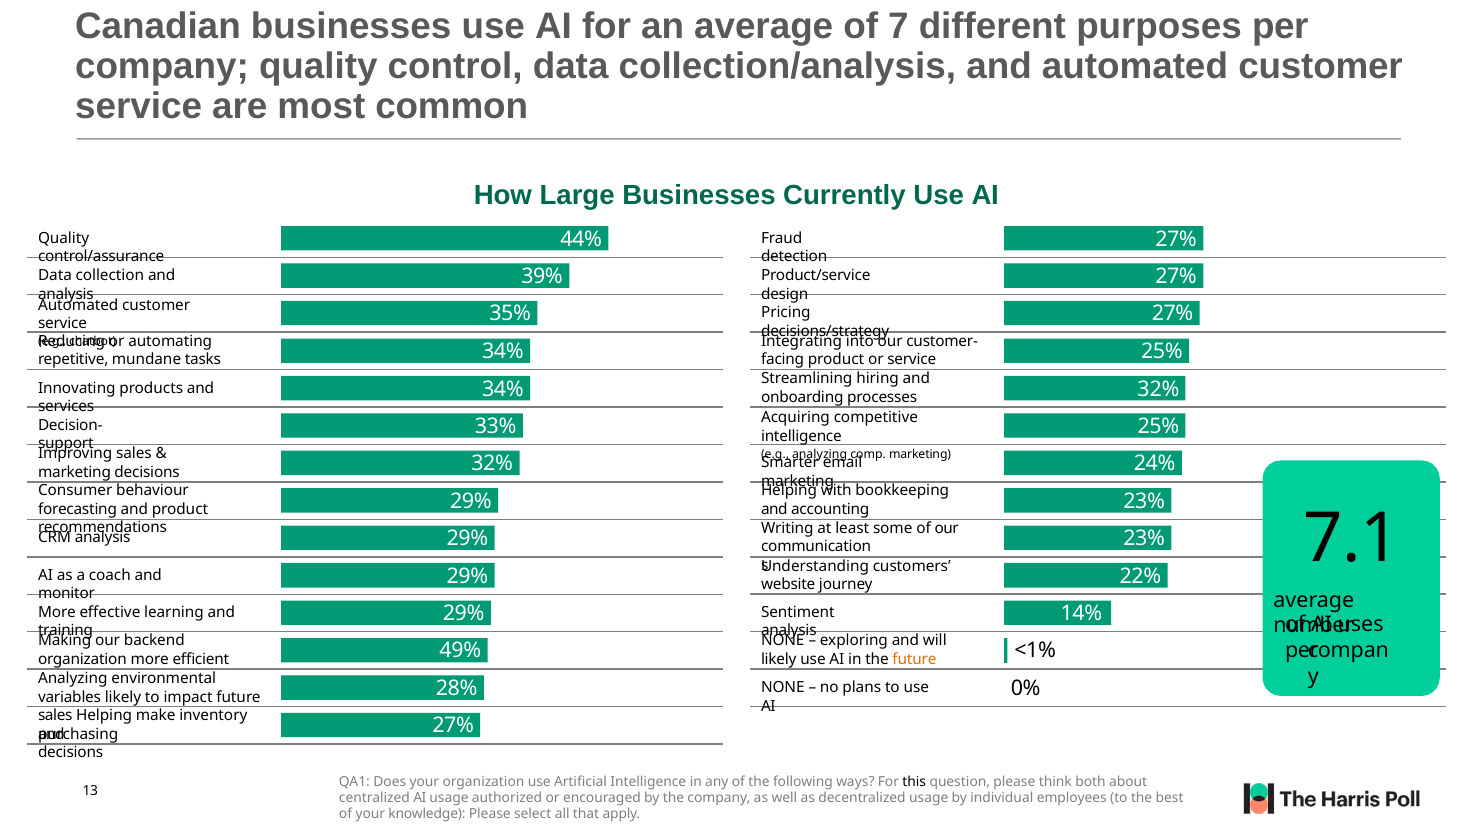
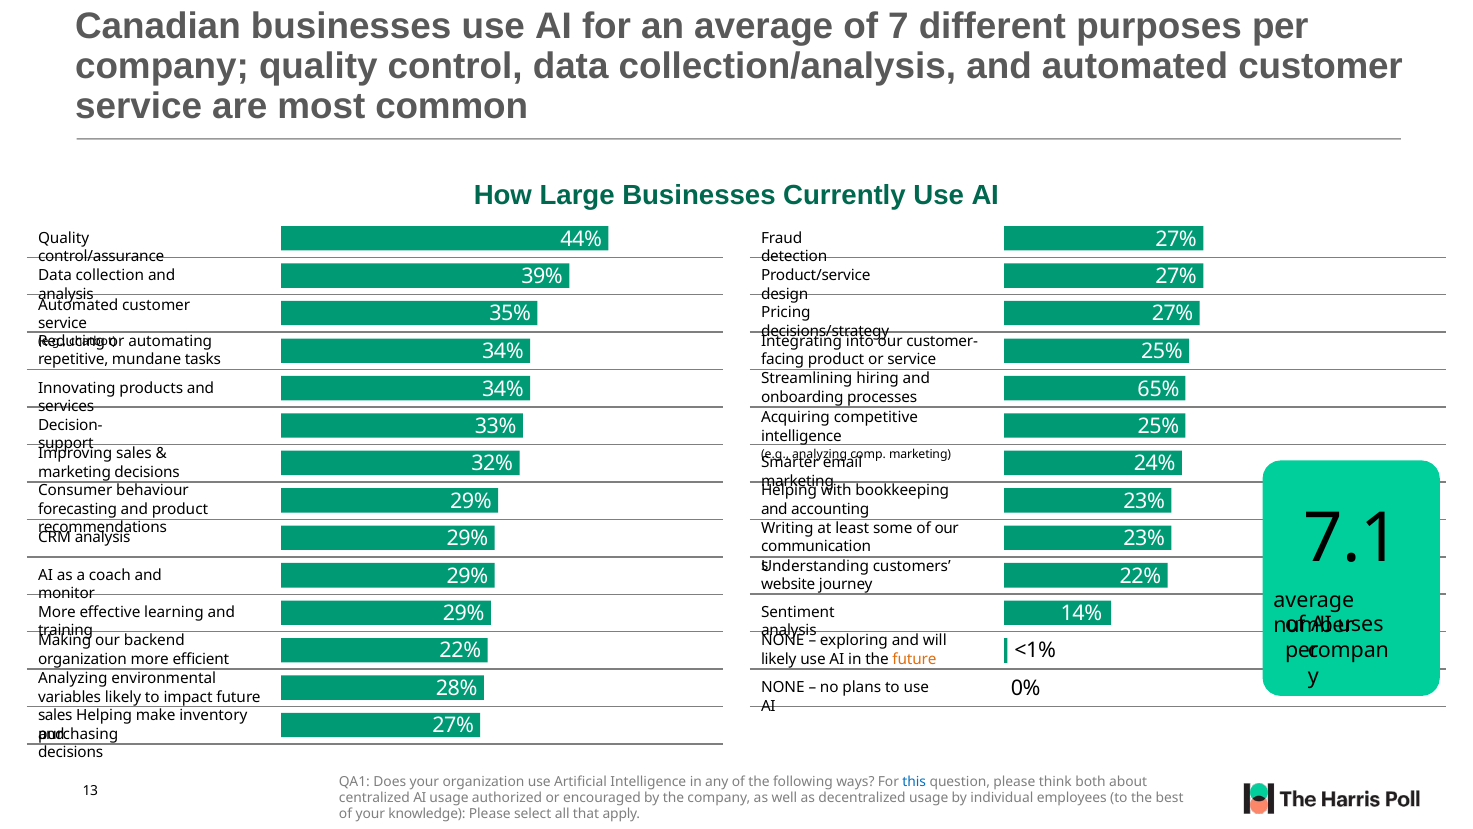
32% at (1158, 389): 32% -> 65%
49% at (460, 651): 49% -> 22%
this colour: black -> blue
